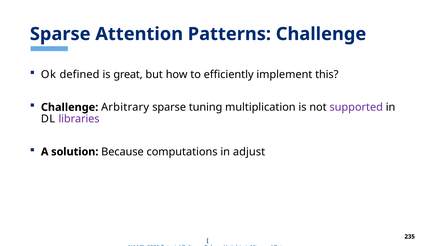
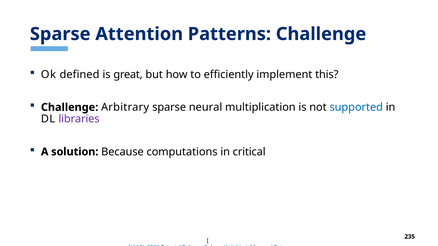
tuning: tuning -> neural
supported colour: purple -> blue
adjust: adjust -> critical
